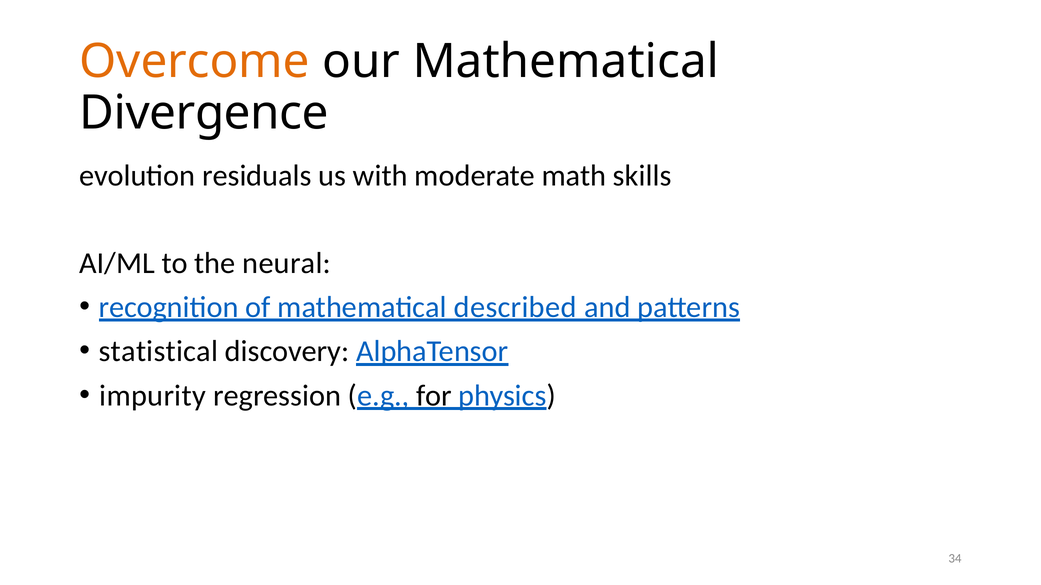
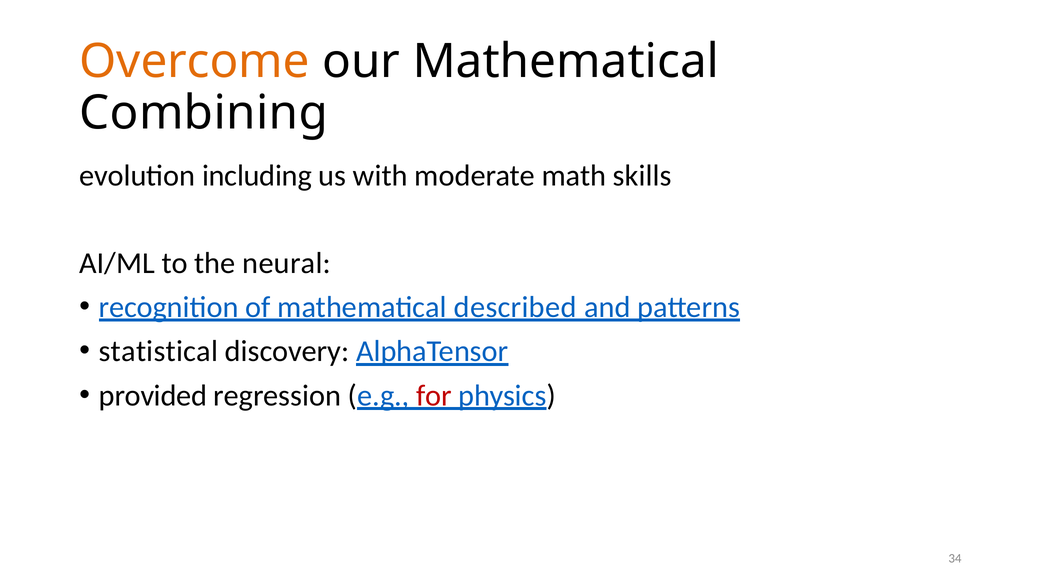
Divergence: Divergence -> Combining
residuals: residuals -> including
impurity: impurity -> provided
for colour: black -> red
